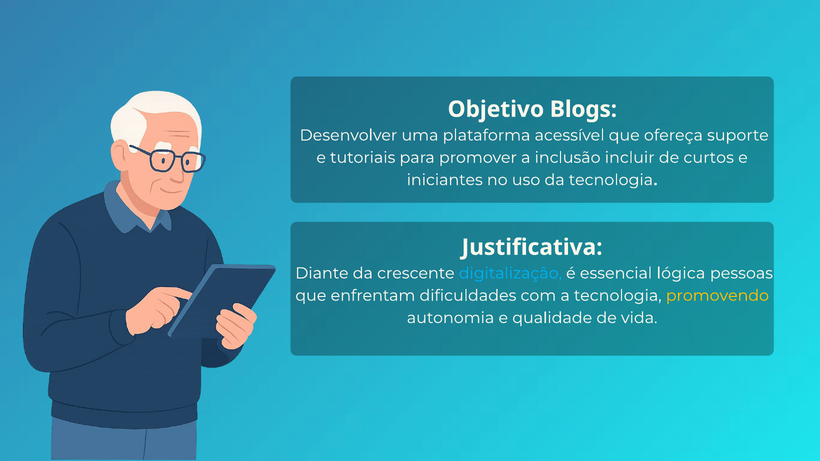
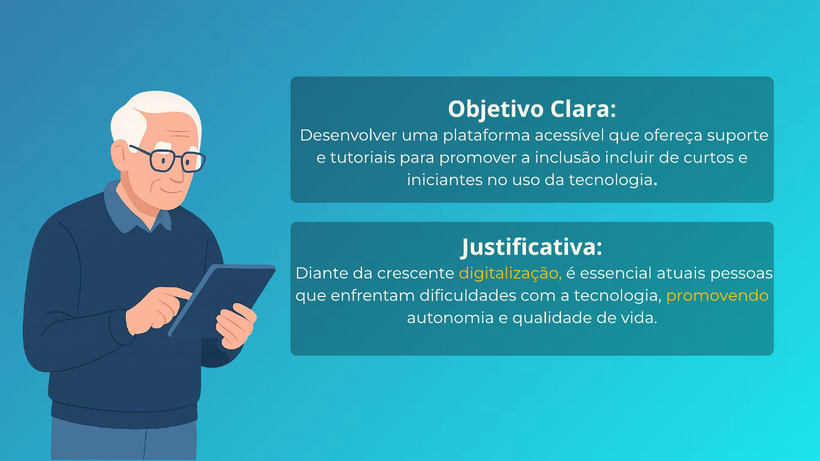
Blogs: Blogs -> Clara
digitalização colour: light blue -> yellow
lógica: lógica -> atuais
